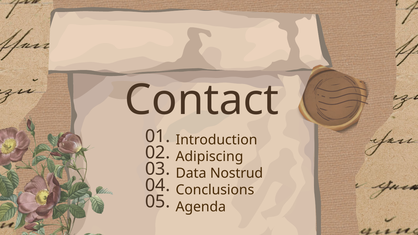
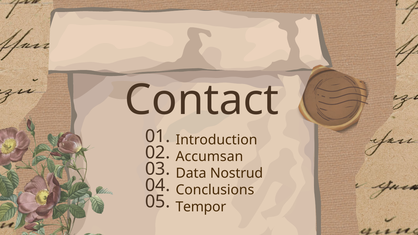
Adipiscing: Adipiscing -> Accumsan
Agenda: Agenda -> Tempor
